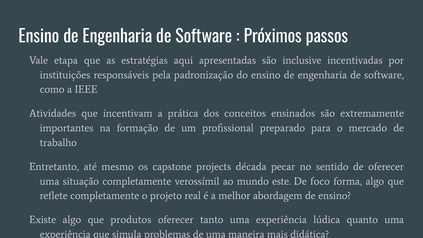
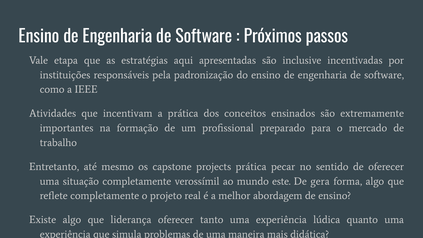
projects década: década -> prática
foco: foco -> gera
produtos: produtos -> liderança
